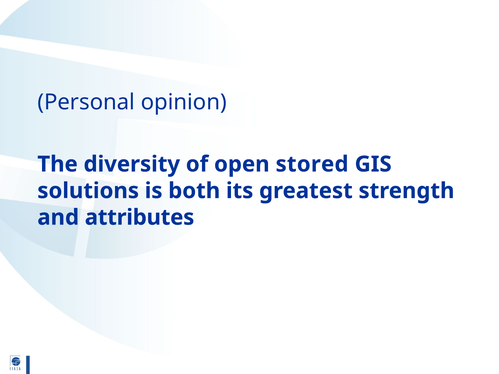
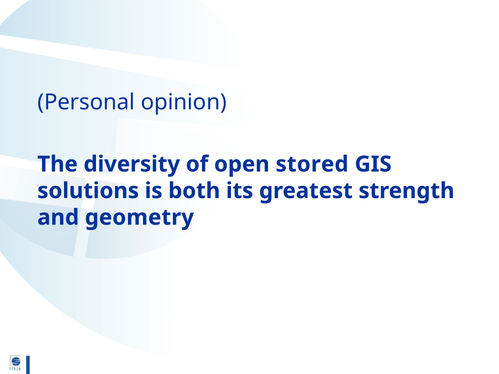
attributes: attributes -> geometry
